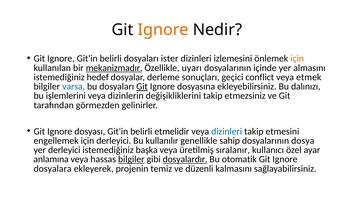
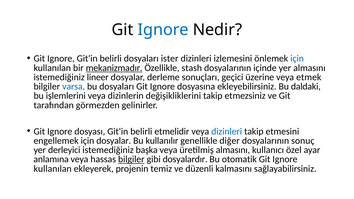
Ignore at (163, 30) colour: orange -> blue
için at (297, 59) colour: orange -> blue
uyarı: uyarı -> stash
hedef: hedef -> lineer
conflict: conflict -> üzerine
Git at (142, 87) underline: present -> none
dalınızı: dalınızı -> daldaki
için derleyici: derleyici -> dosyalar
sahip: sahip -> diğer
dosya: dosya -> sonuç
üretilmiş sıralanır: sıralanır -> almasını
dosyalardır underline: present -> none
dosyalara at (53, 169): dosyalara -> kullanılan
